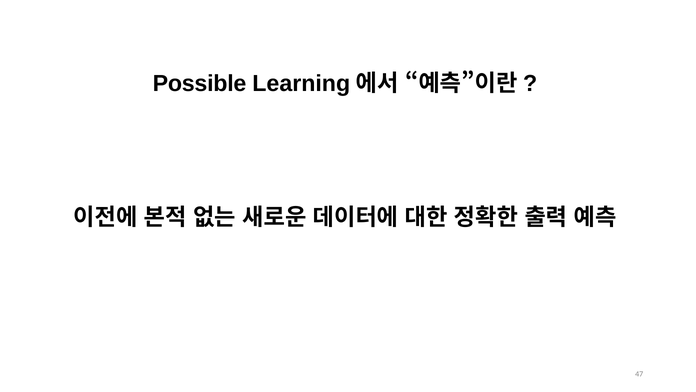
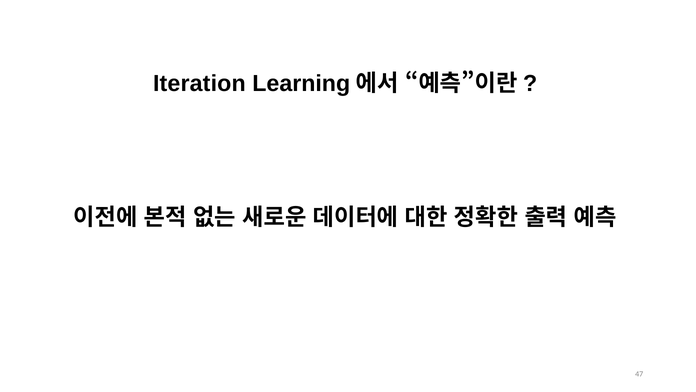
Possible: Possible -> Iteration
